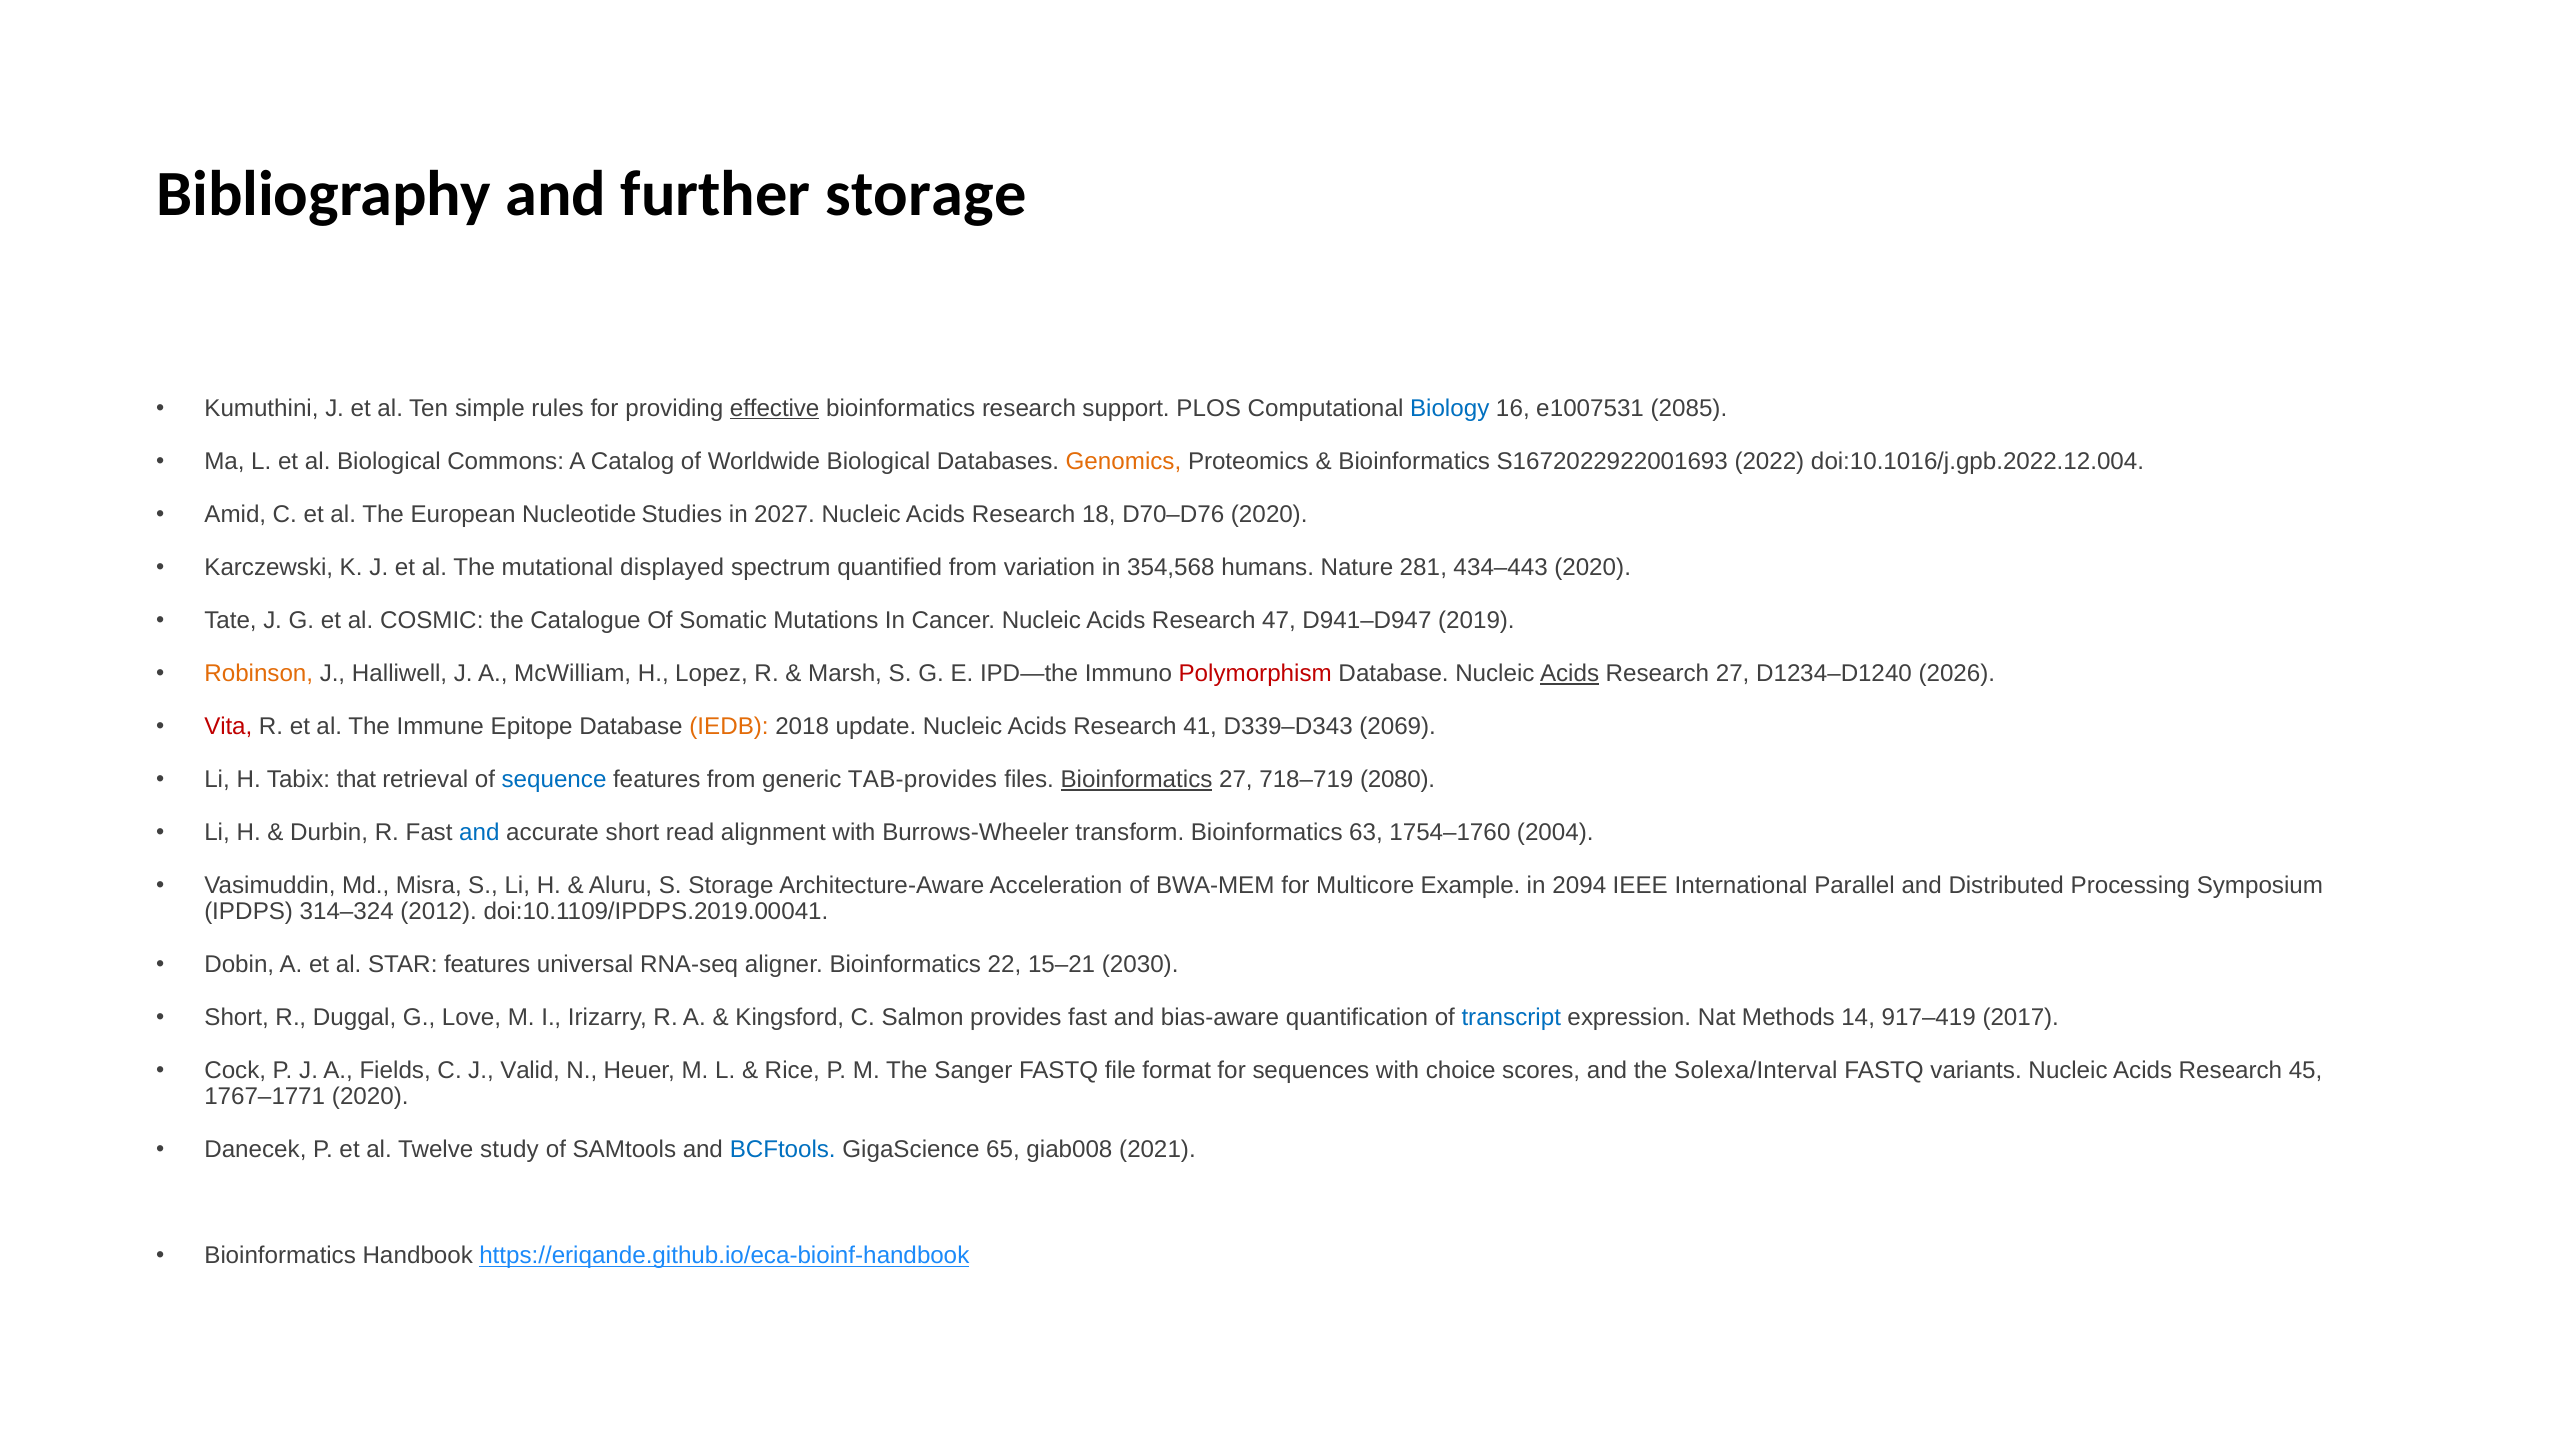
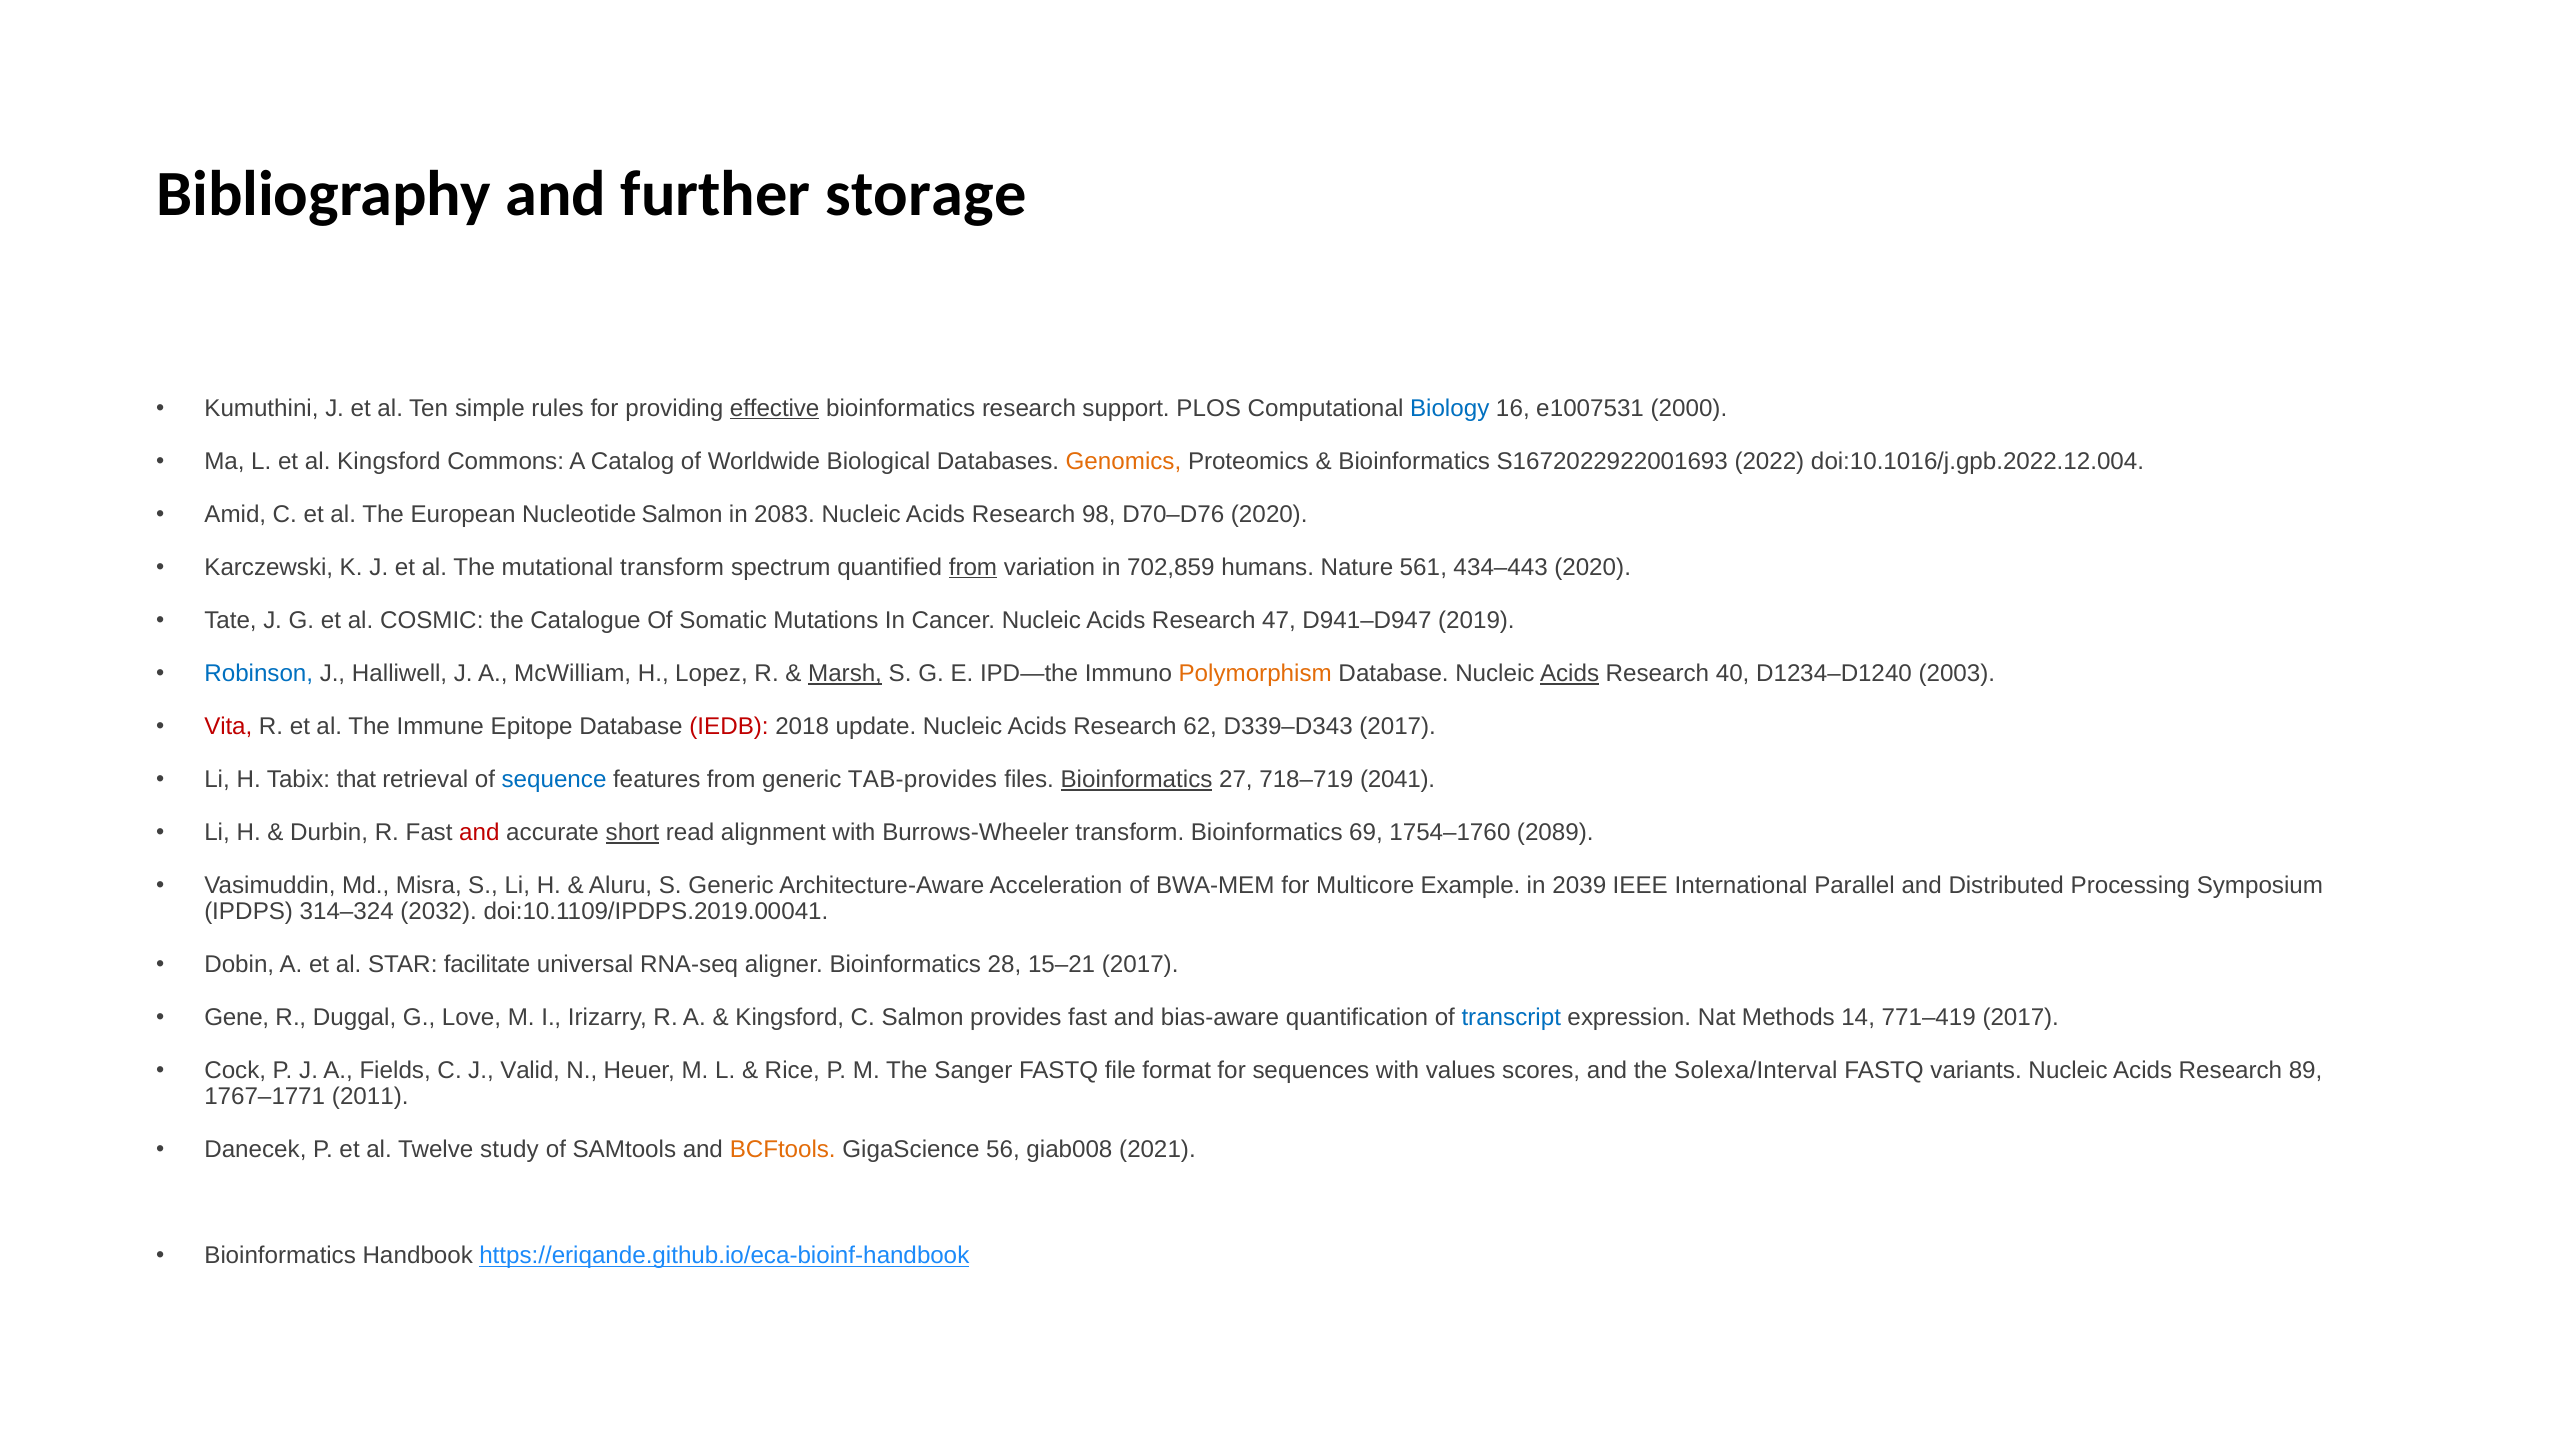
2085: 2085 -> 2000
al Biological: Biological -> Kingsford
Nucleotide Studies: Studies -> Salmon
2027: 2027 -> 2083
18: 18 -> 98
mutational displayed: displayed -> transform
from at (973, 567) underline: none -> present
354,568: 354,568 -> 702,859
281: 281 -> 561
Robinson colour: orange -> blue
Marsh underline: none -> present
Polymorphism colour: red -> orange
Research 27: 27 -> 40
2026: 2026 -> 2003
IEDB colour: orange -> red
41: 41 -> 62
D339–D343 2069: 2069 -> 2017
2080: 2080 -> 2041
and at (479, 832) colour: blue -> red
short at (633, 832) underline: none -> present
63: 63 -> 69
2004: 2004 -> 2089
S Storage: Storage -> Generic
2094: 2094 -> 2039
2012: 2012 -> 2032
STAR features: features -> facilitate
22: 22 -> 28
15–21 2030: 2030 -> 2017
Short at (237, 1018): Short -> Gene
917–419: 917–419 -> 771–419
choice: choice -> values
45: 45 -> 89
1767–1771 2020: 2020 -> 2011
BCFtools colour: blue -> orange
65: 65 -> 56
